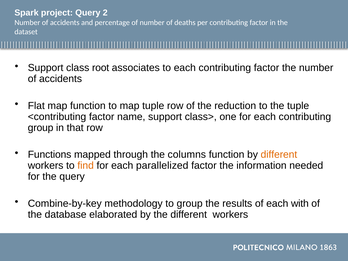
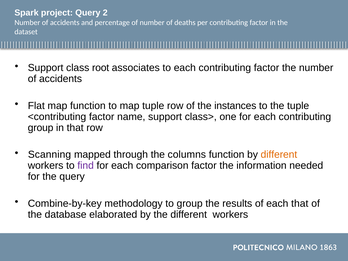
reduction: reduction -> instances
Functions: Functions -> Scanning
find colour: orange -> purple
parallelized: parallelized -> comparison
each with: with -> that
